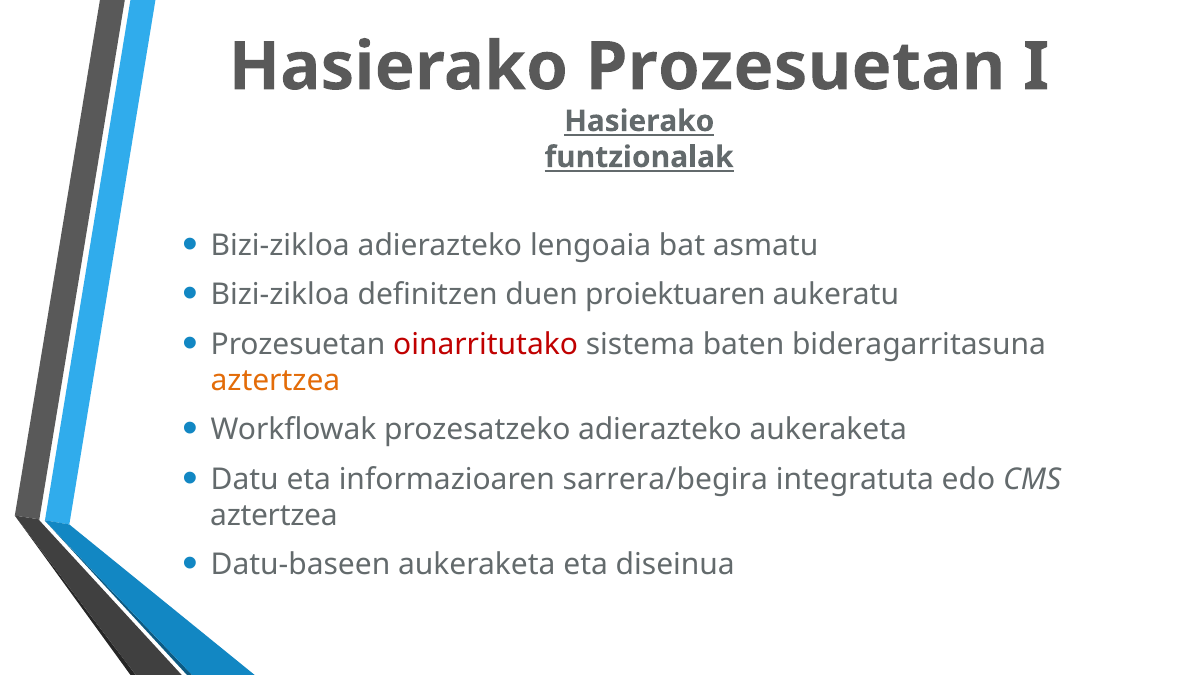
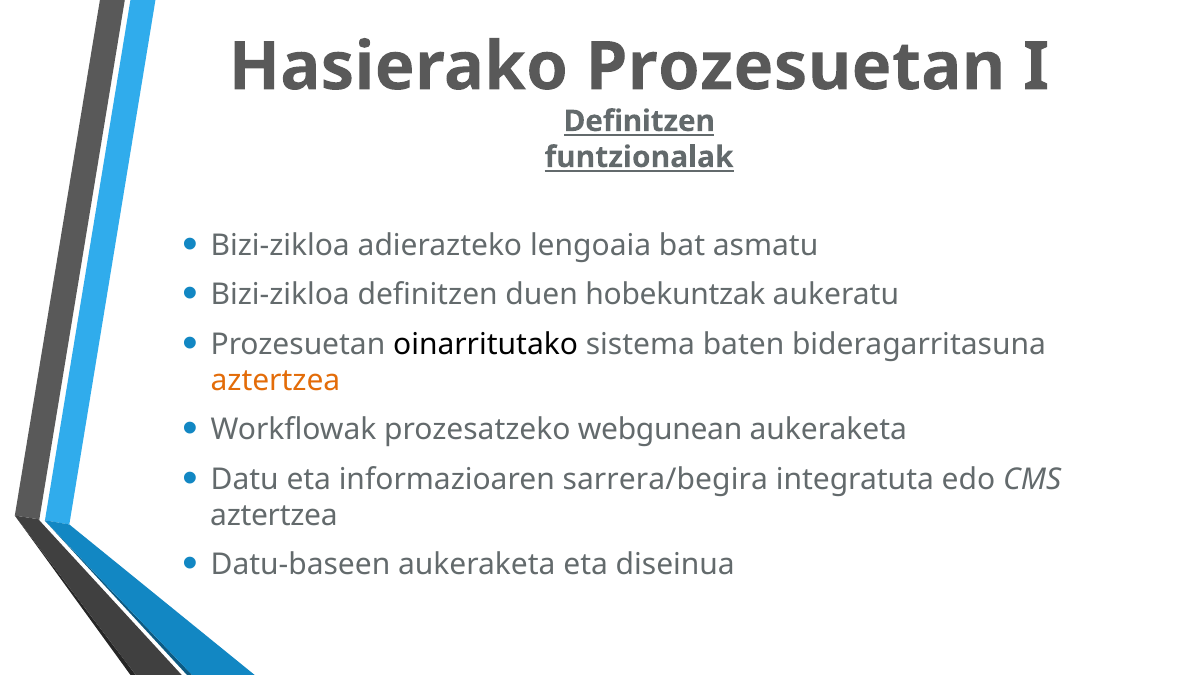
Hasierako at (639, 121): Hasierako -> Definitzen
proiektuaren: proiektuaren -> hobekuntzak
oinarritutako colour: red -> black
prozesatzeko adierazteko: adierazteko -> webgunean
